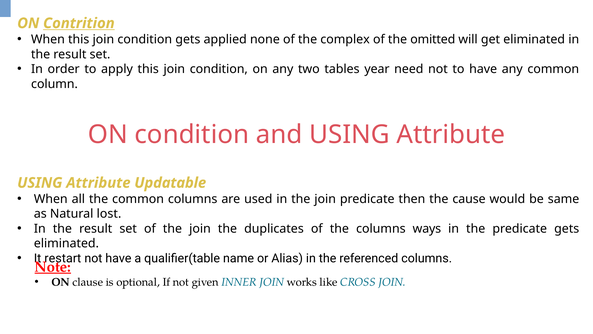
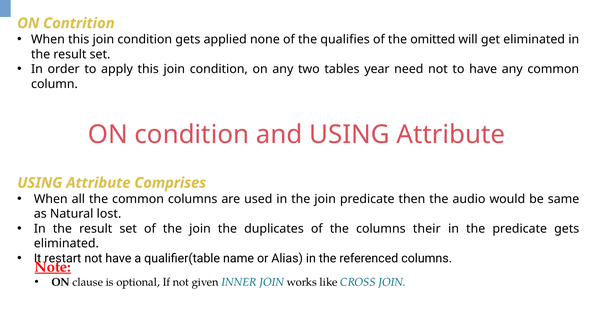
Contrition underline: present -> none
complex: complex -> qualifies
Updatable: Updatable -> Comprises
cause: cause -> audio
ways: ways -> their
